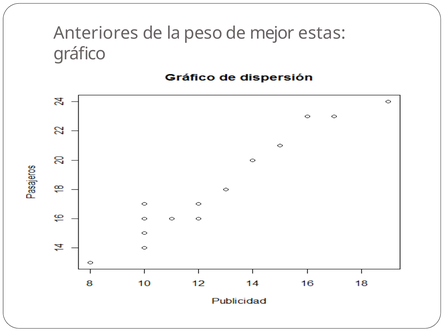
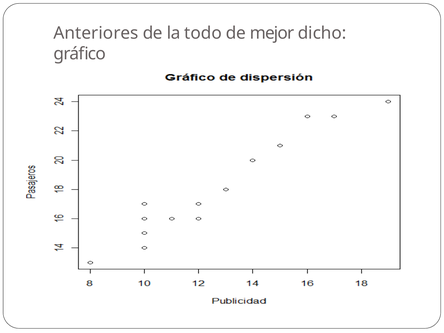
peso: peso -> todo
estas: estas -> dicho
